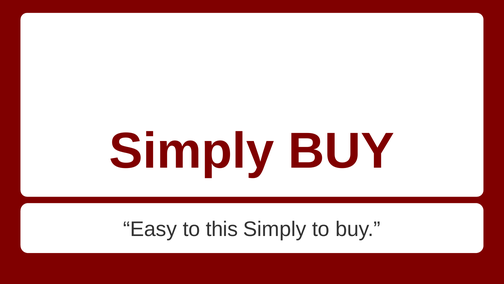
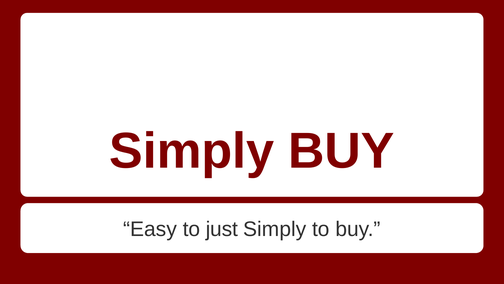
this: this -> just
